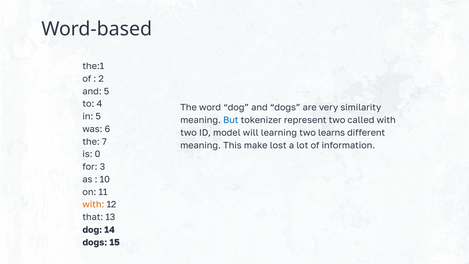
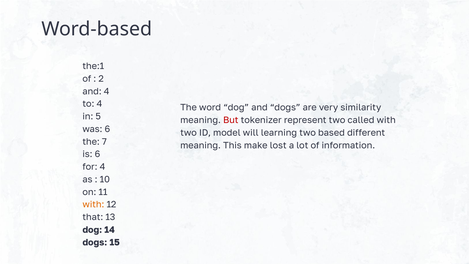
and 5: 5 -> 4
But colour: blue -> red
learns: learns -> based
is 0: 0 -> 6
for 3: 3 -> 4
